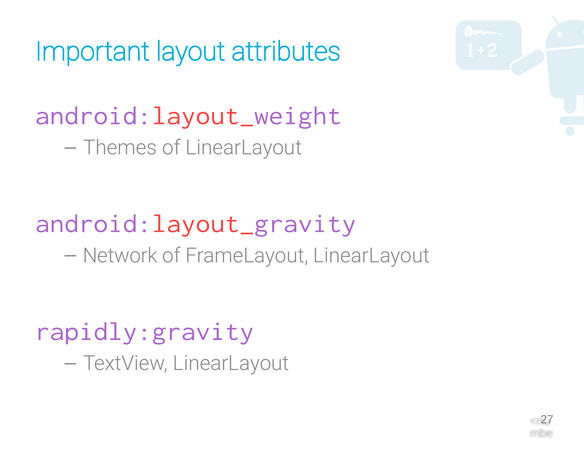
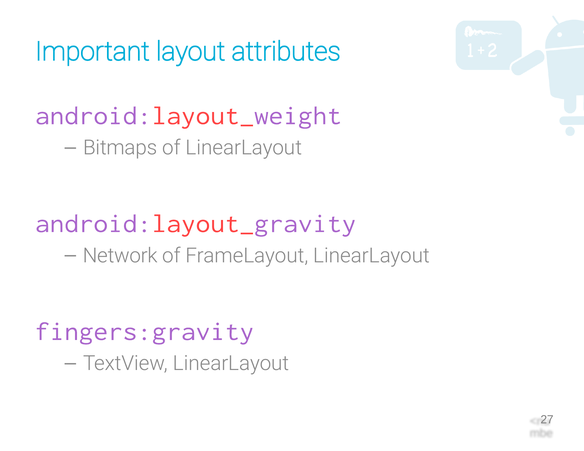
Themes: Themes -> Bitmaps
rapidly:gravity: rapidly:gravity -> fingers:gravity
